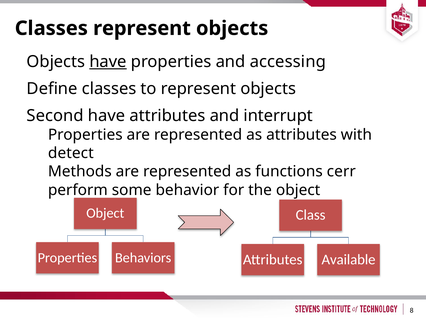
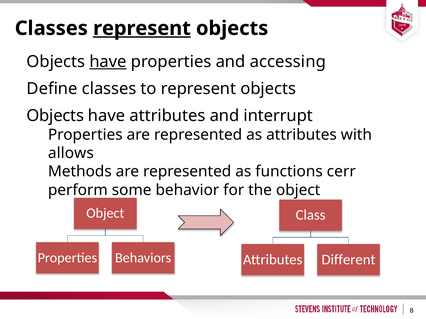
represent at (142, 28) underline: none -> present
Second at (55, 116): Second -> Objects
detect: detect -> allows
Available: Available -> Different
